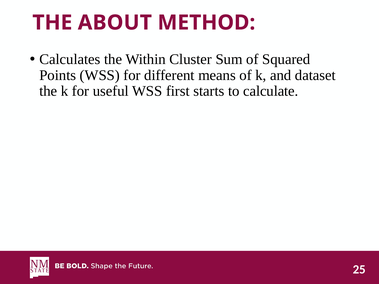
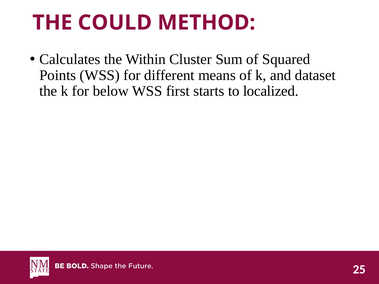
ABOUT: ABOUT -> COULD
useful: useful -> below
calculate: calculate -> localized
